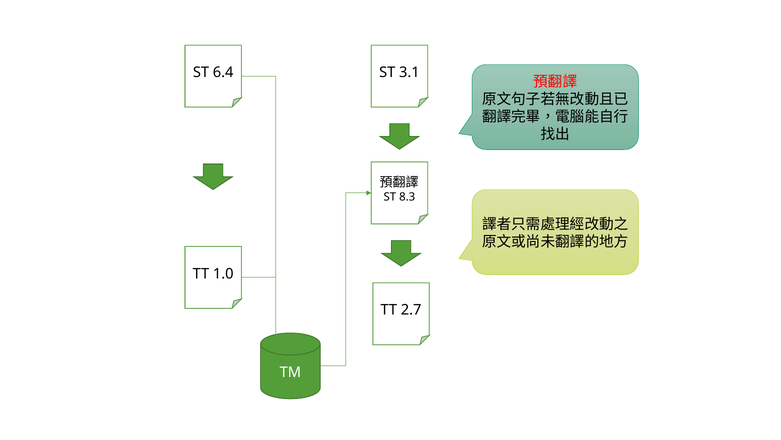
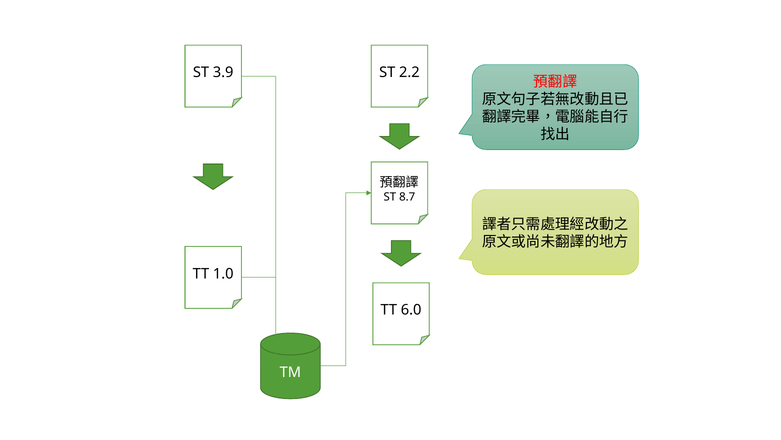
6.4: 6.4 -> 3.9
3.1: 3.1 -> 2.2
8.3: 8.3 -> 8.7
2.7: 2.7 -> 6.0
